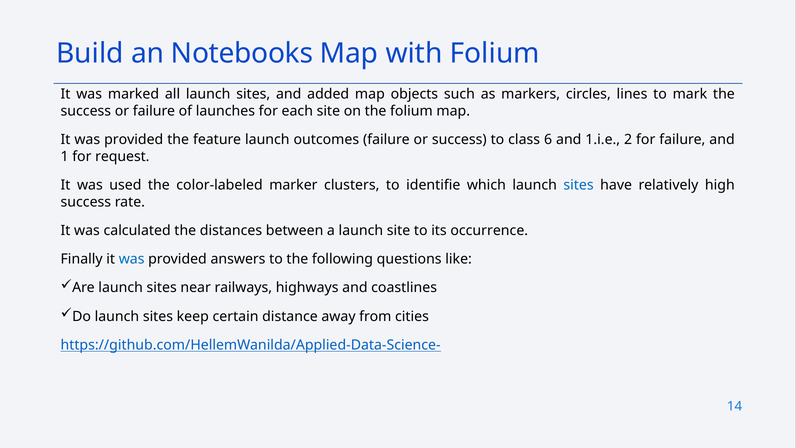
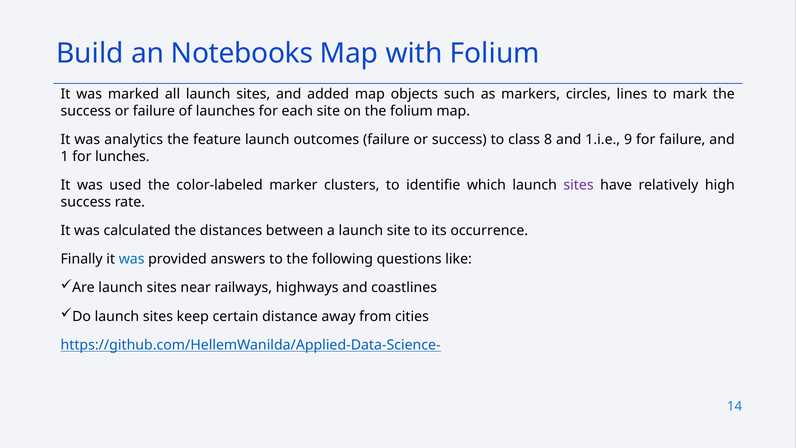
provided at (134, 140): provided -> analytics
6: 6 -> 8
2: 2 -> 9
request: request -> lunches
sites at (579, 185) colour: blue -> purple
